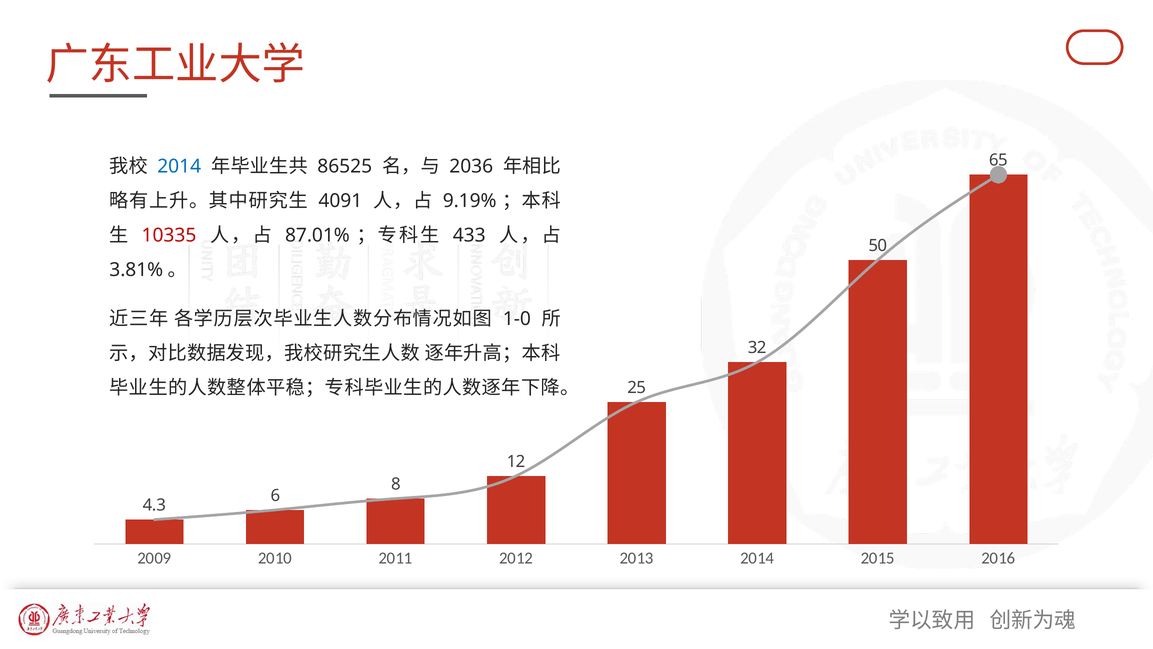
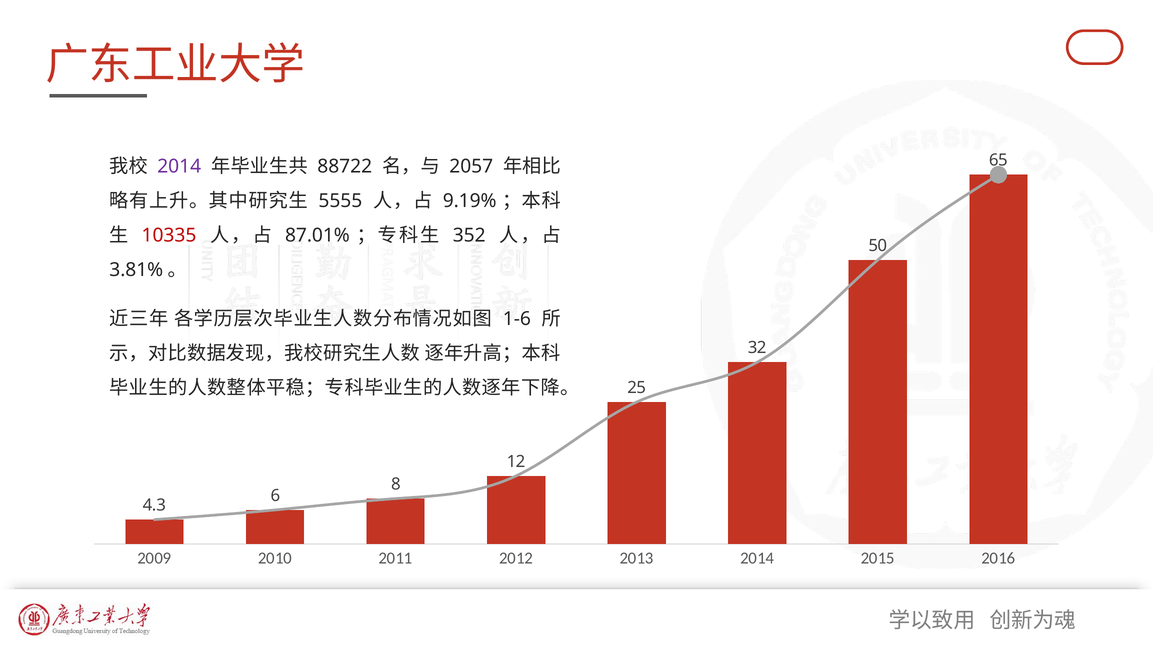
2014 at (179, 166) colour: blue -> purple
86525: 86525 -> 88722
2036: 2036 -> 2057
4091: 4091 -> 5555
433: 433 -> 352
1-0: 1-0 -> 1-6
